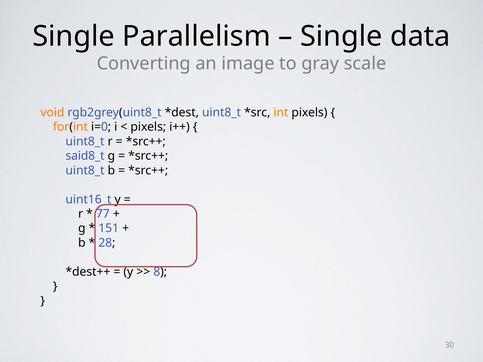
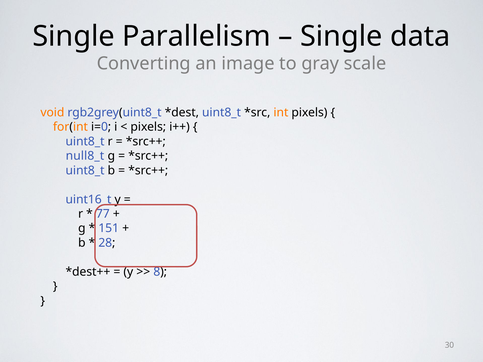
said8_t: said8_t -> null8_t
